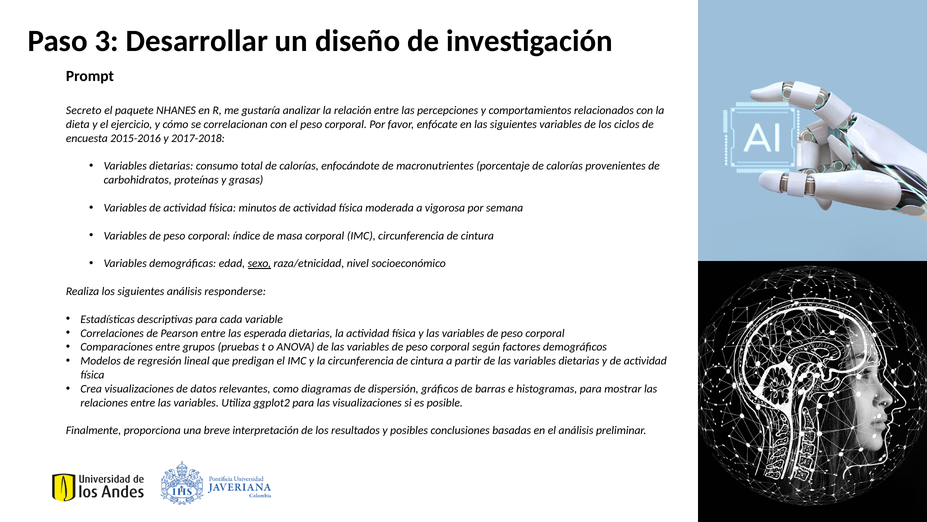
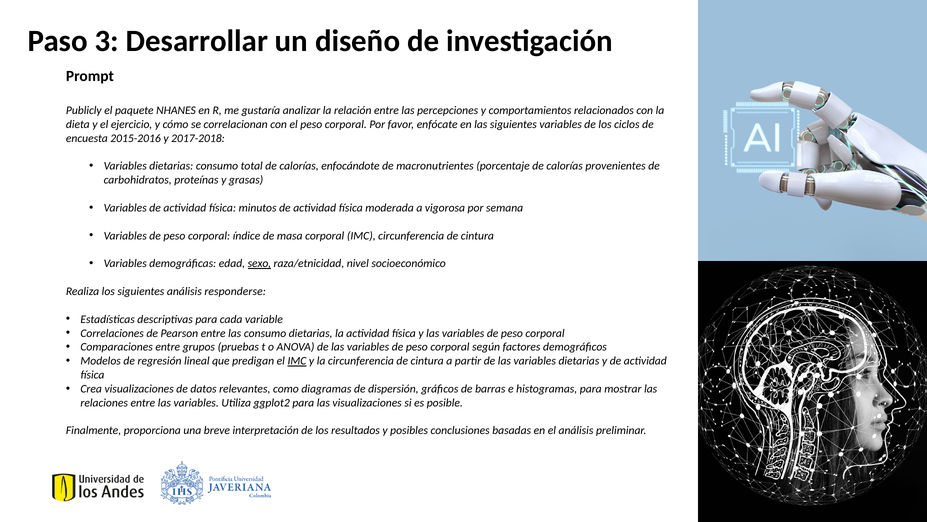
Secreto: Secreto -> Publicly
las esperada: esperada -> consumo
IMC at (297, 361) underline: none -> present
